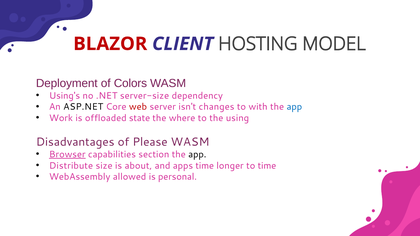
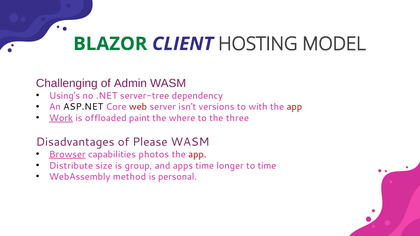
BLAZOR colour: red -> green
Deployment: Deployment -> Challenging
Colors: Colors -> Admin
server-size: server-size -> server-tree
changes: changes -> versions
app at (294, 107) colour: blue -> red
Work underline: none -> present
state: state -> paint
using: using -> three
section: section -> photos
app at (197, 155) colour: black -> red
about: about -> group
allowed: allowed -> method
